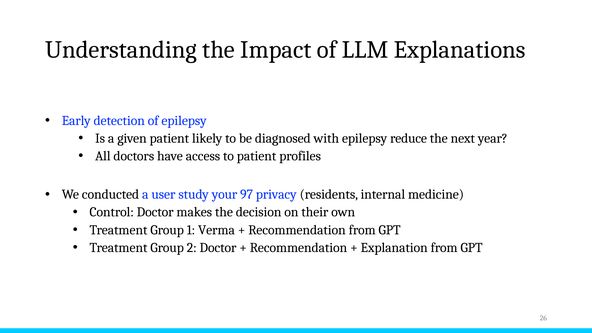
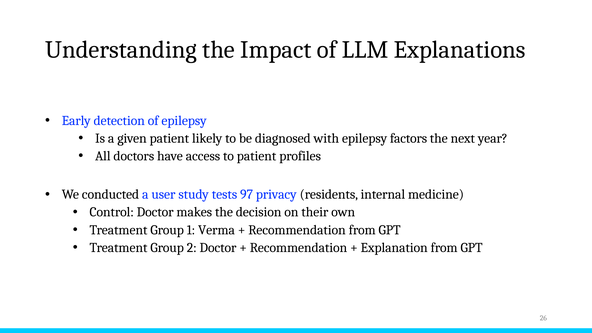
reduce: reduce -> factors
your: your -> tests
